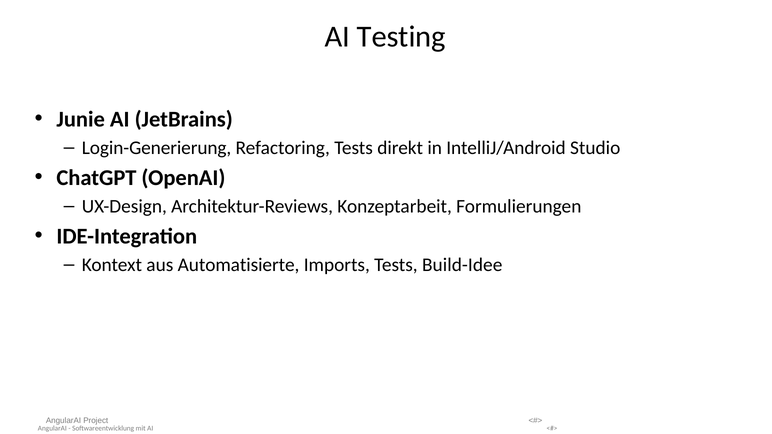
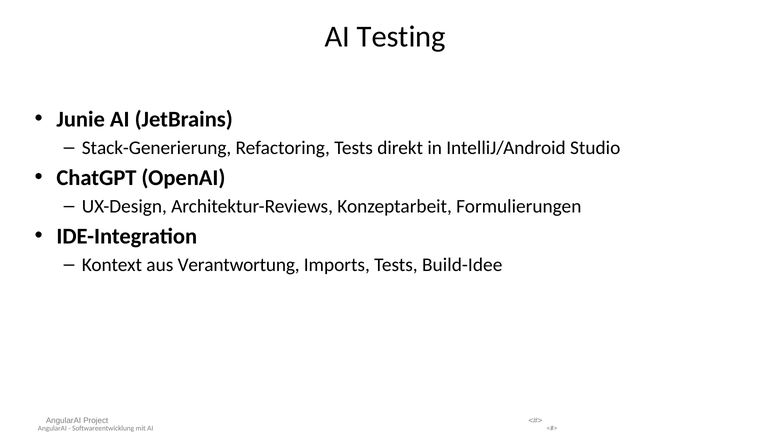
Login-Generierung: Login-Generierung -> Stack-Generierung
Automatisierte: Automatisierte -> Verantwortung
